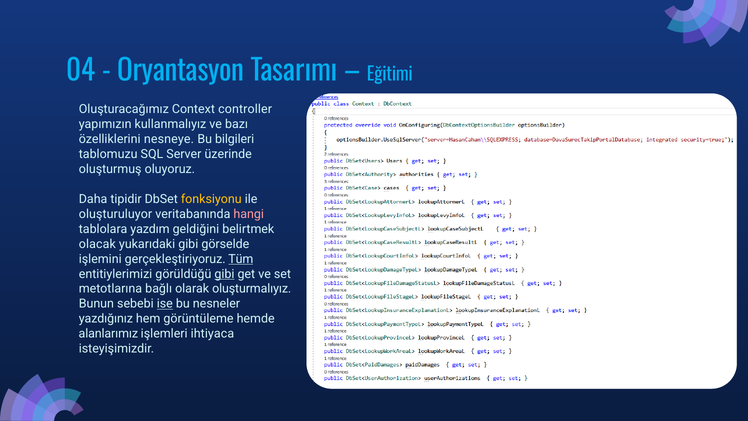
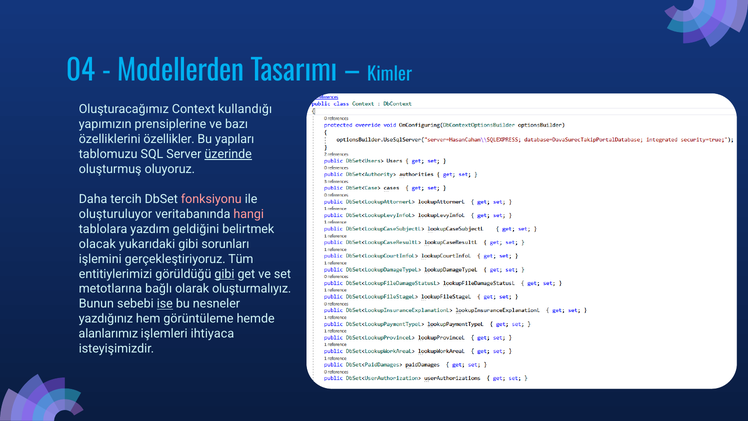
Oryantasyon: Oryantasyon -> Modellerden
Eğitimi: Eğitimi -> Kimler
controller: controller -> kullandığı
kullanmalıyız: kullanmalıyız -> prensiplerine
nesneye: nesneye -> özellikler
bilgileri: bilgileri -> yapıları
üzerinde underline: none -> present
tipidir: tipidir -> tercih
fonksiyonu colour: yellow -> pink
görselde: görselde -> sorunları
Tüm underline: present -> none
